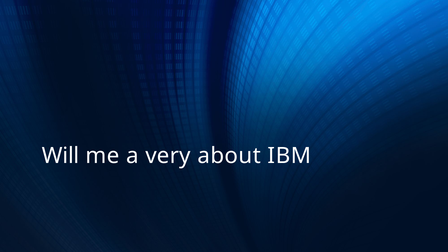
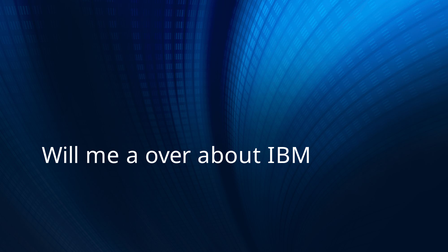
very: very -> over
